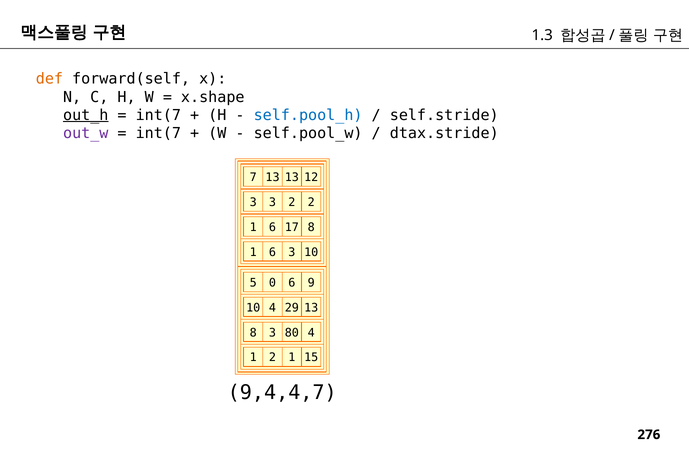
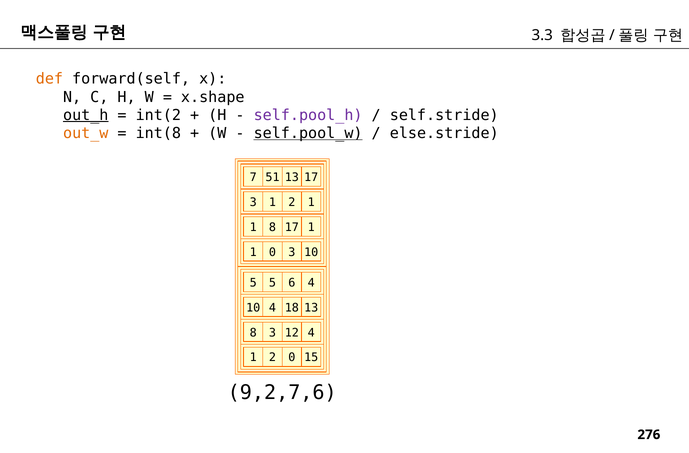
1.3: 1.3 -> 3.3
int(7 at (158, 115): int(7 -> int(2
self.pool_h colour: blue -> purple
out_w colour: purple -> orange
int(7 at (158, 133): int(7 -> int(8
self.pool_w underline: none -> present
dtax.stride: dtax.stride -> else.stride
7 13: 13 -> 51
13 12: 12 -> 17
3 3: 3 -> 1
2 2: 2 -> 1
6 at (273, 227): 6 -> 8
17 8: 8 -> 1
6 at (273, 252): 6 -> 0
5 0: 0 -> 5
6 9: 9 -> 4
29: 29 -> 18
80: 80 -> 12
1 2 1: 1 -> 0
9,4,4,7: 9,4,4,7 -> 9,2,7,6
